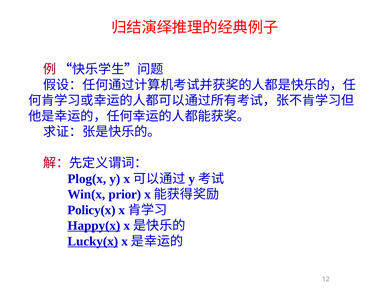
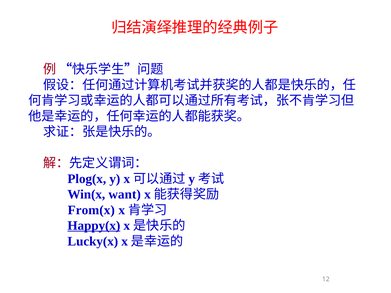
prior: prior -> want
Policy(x: Policy(x -> From(x
Lucky(x underline: present -> none
